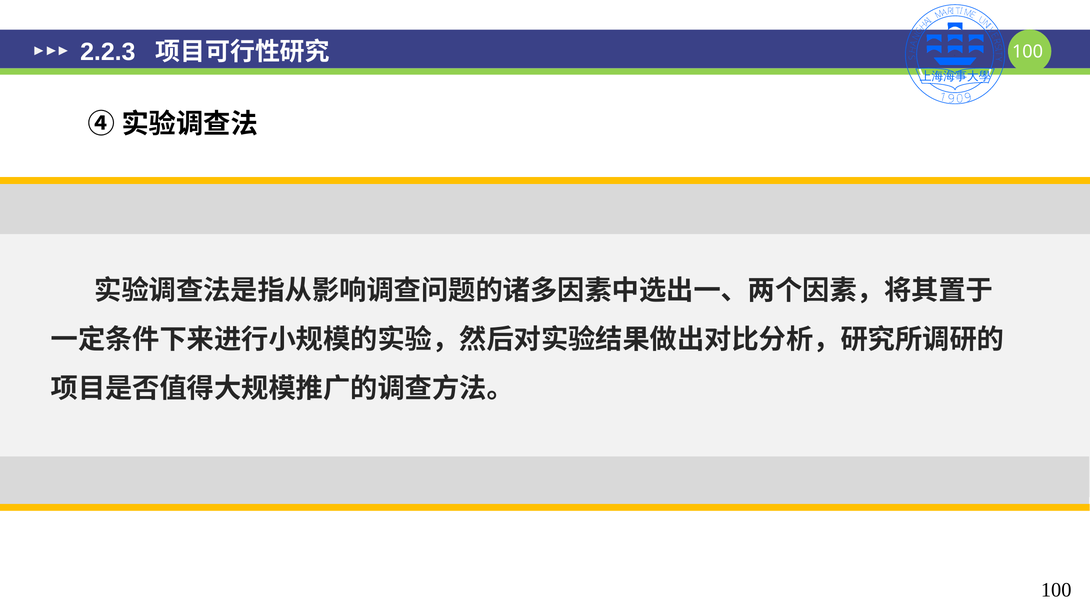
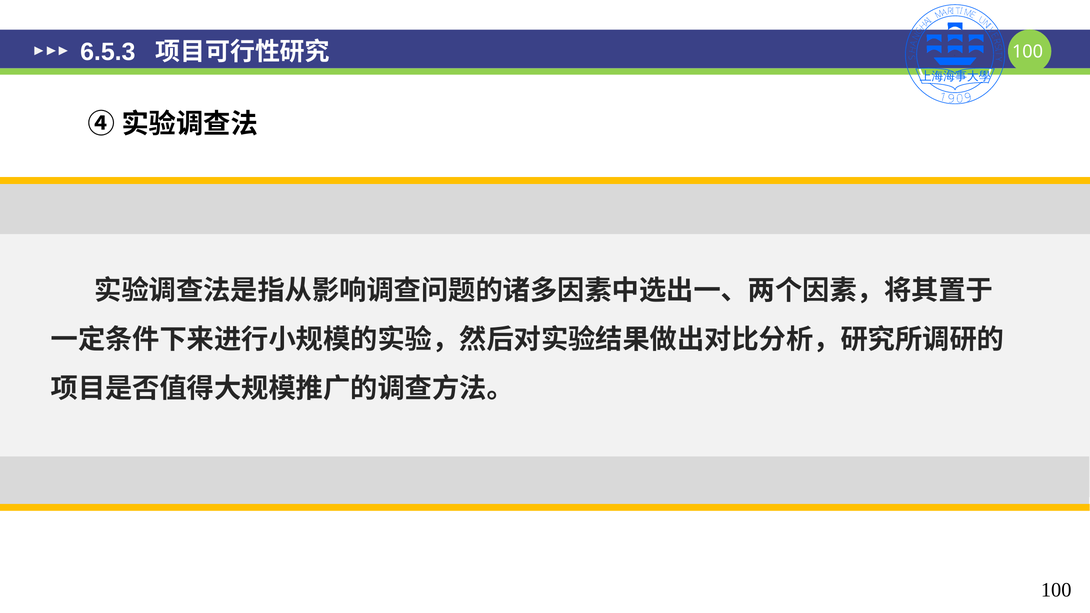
2.2.3: 2.2.3 -> 6.5.3
